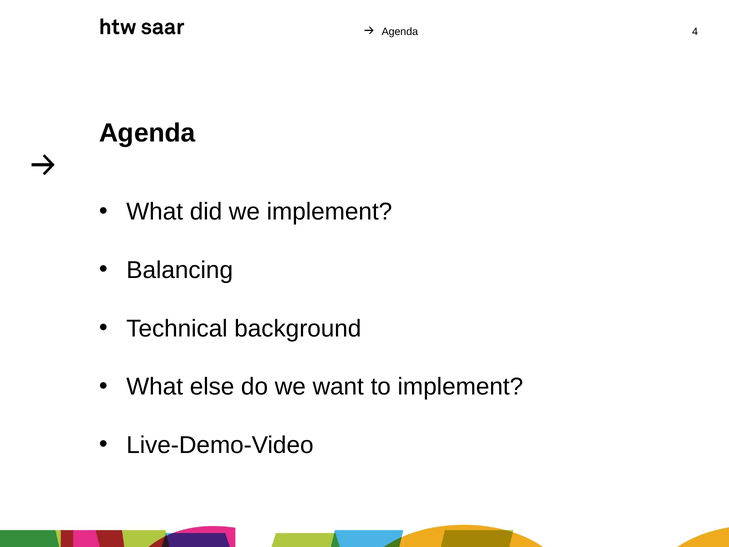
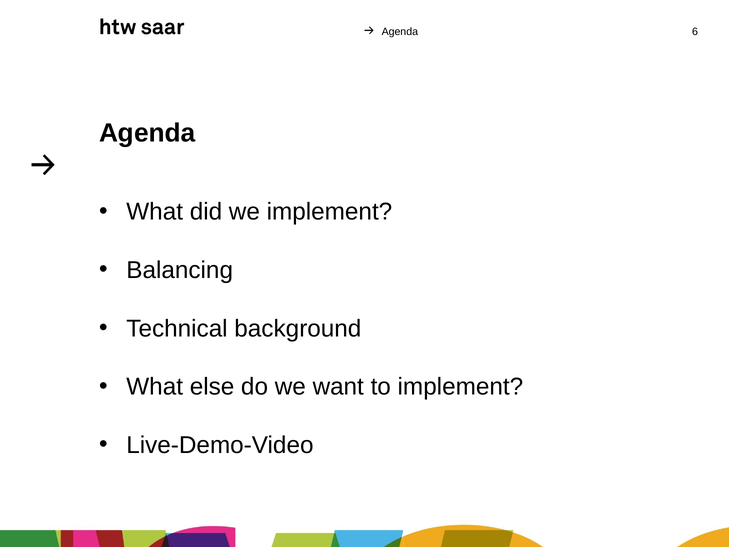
4: 4 -> 6
